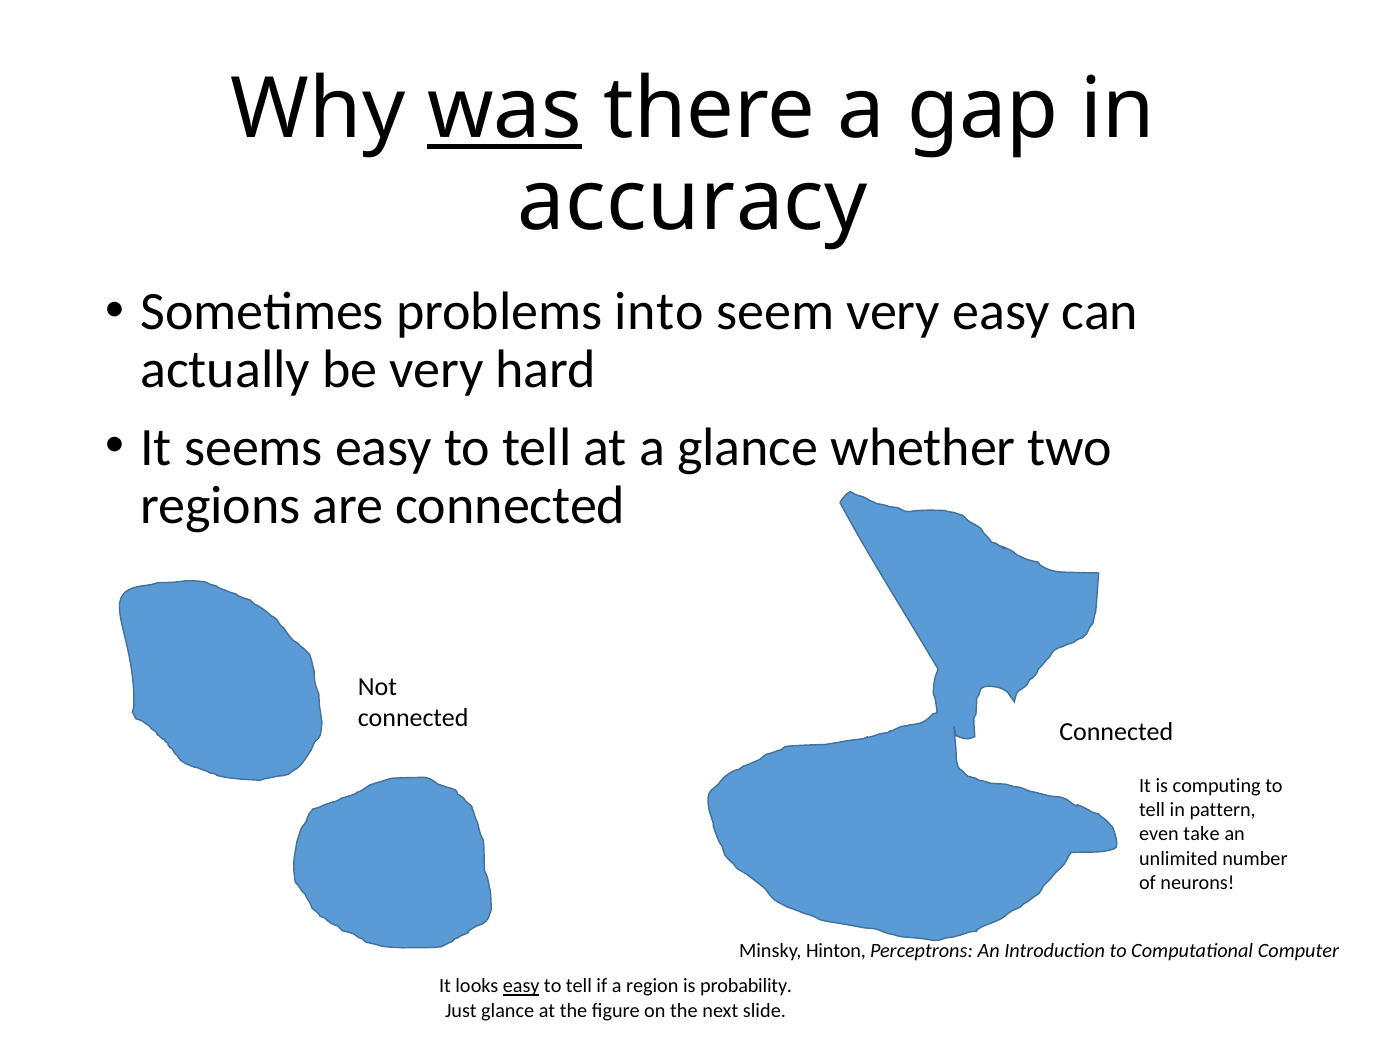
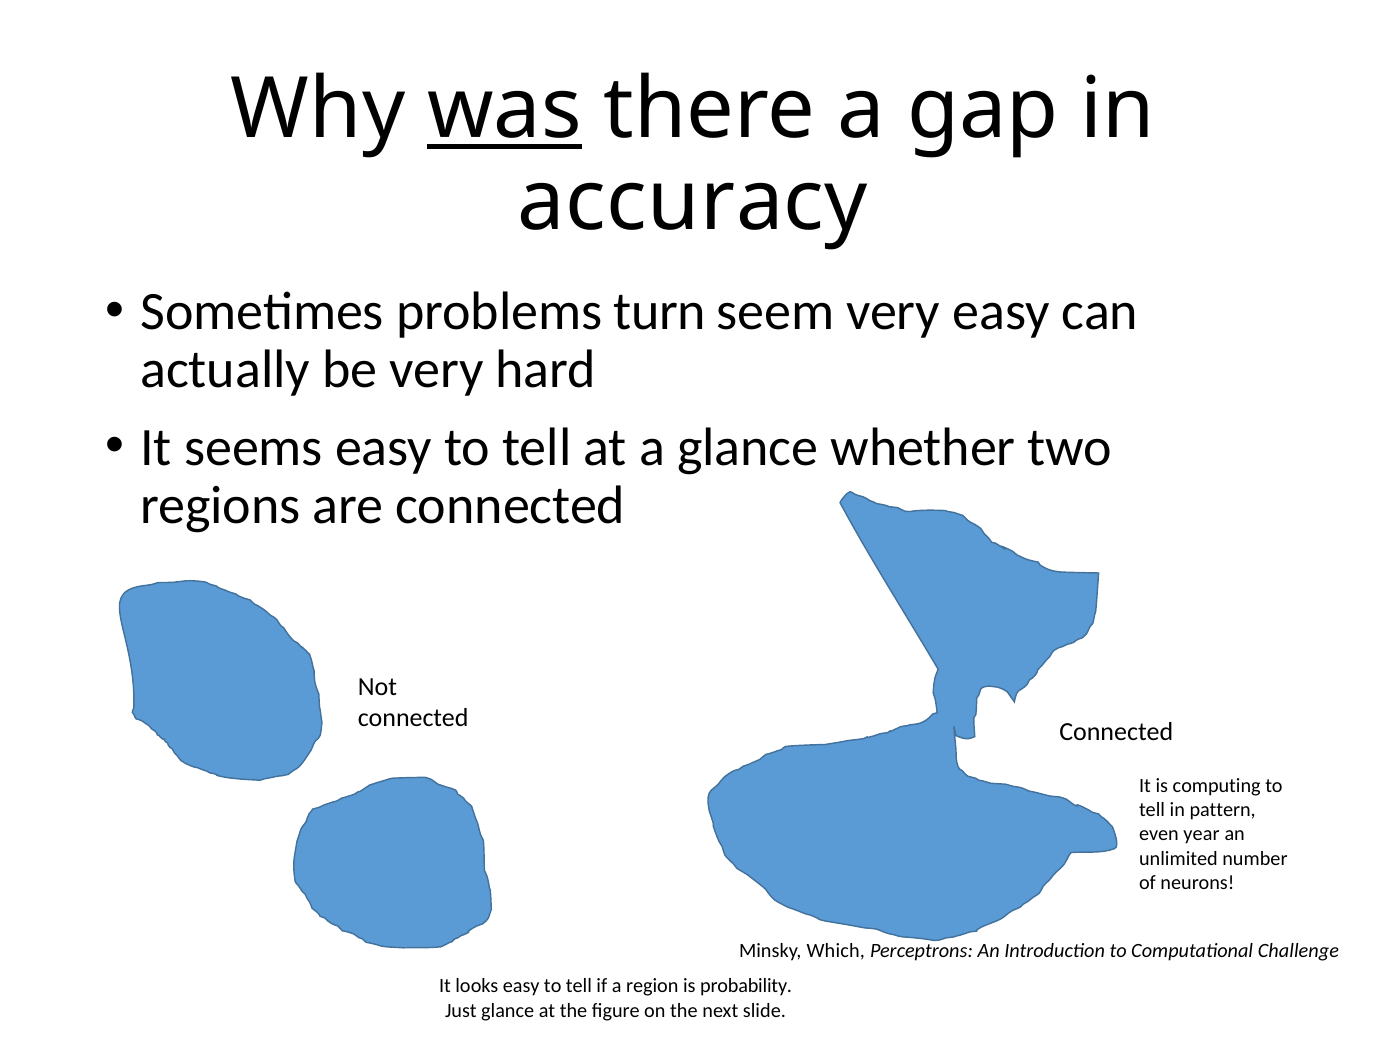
into: into -> turn
take: take -> year
Hinton: Hinton -> Which
Computer: Computer -> Challenge
easy at (521, 986) underline: present -> none
